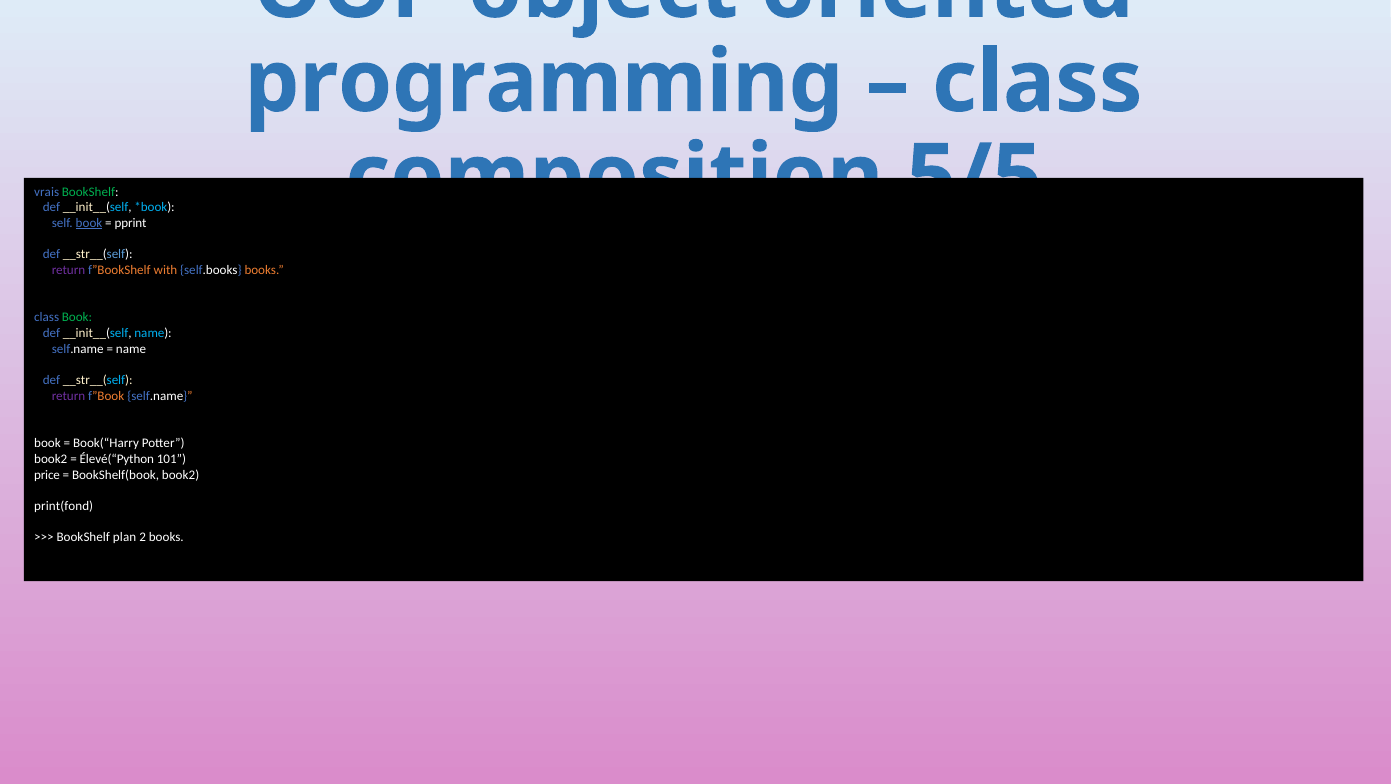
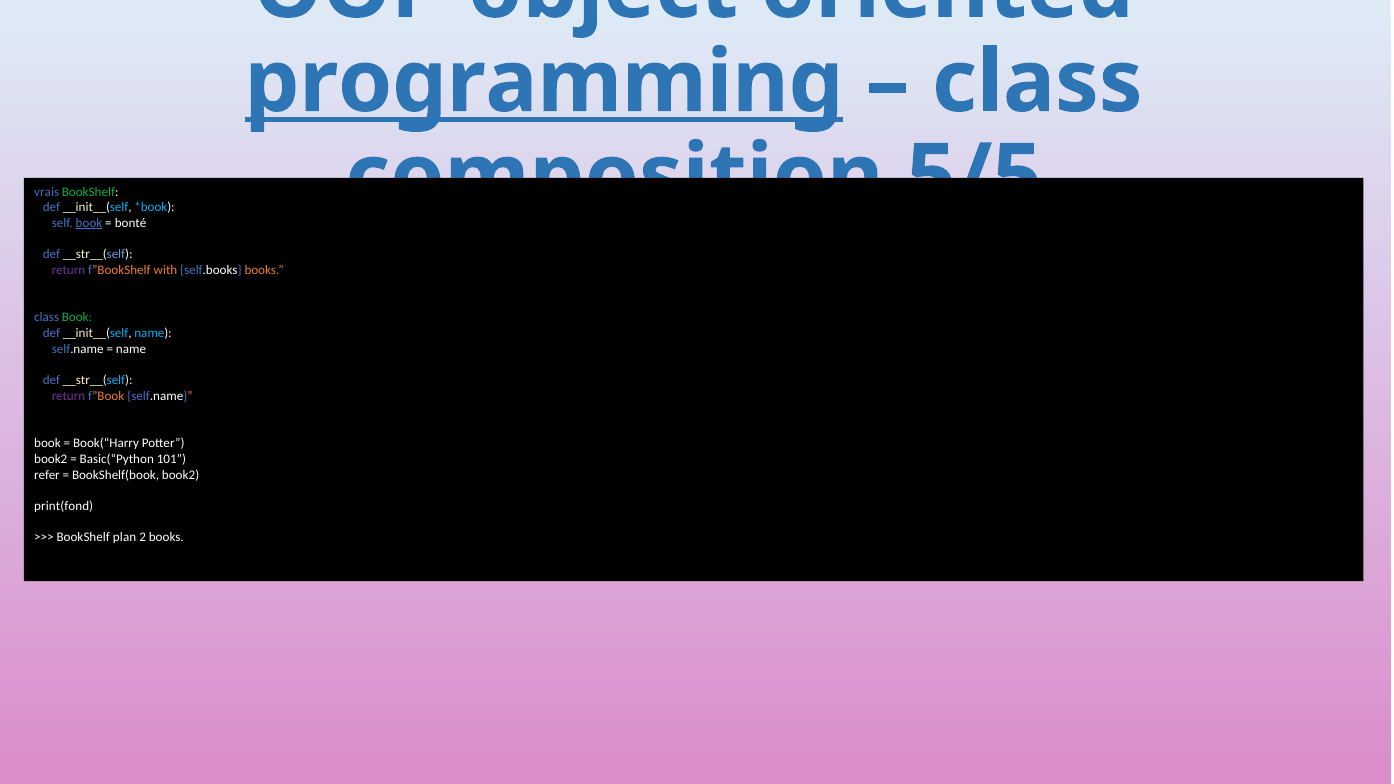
programming underline: none -> present
pprint: pprint -> bonté
Élevé(“Python: Élevé(“Python -> Basic(“Python
price: price -> refer
